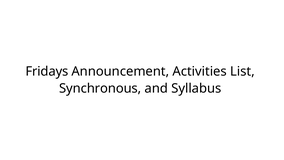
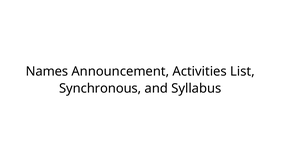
Fridays: Fridays -> Names
